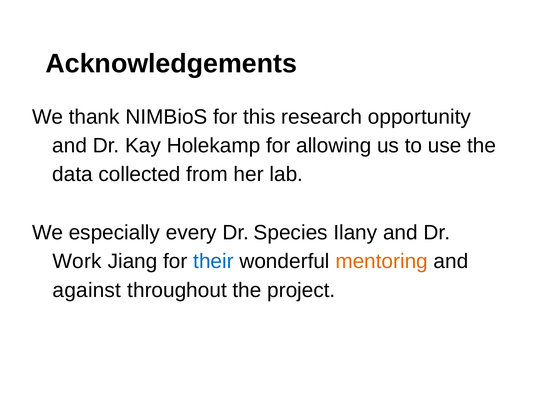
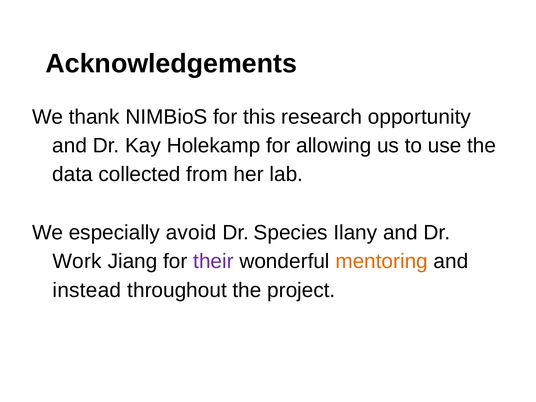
every: every -> avoid
their colour: blue -> purple
against: against -> instead
